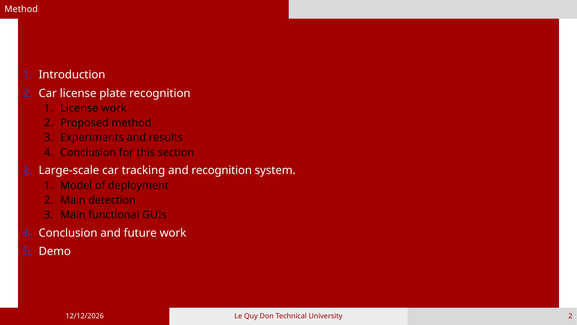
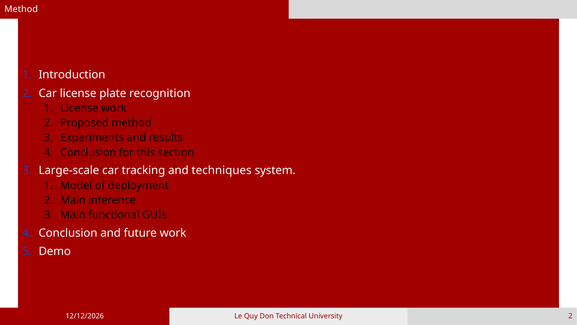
and recognition: recognition -> techniques
detection: detection -> inference
